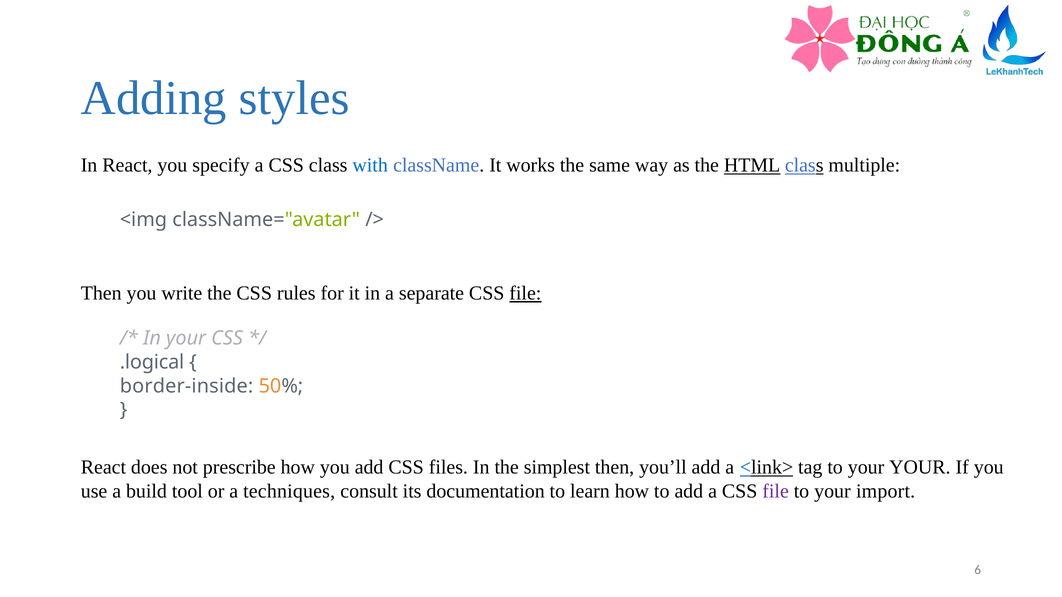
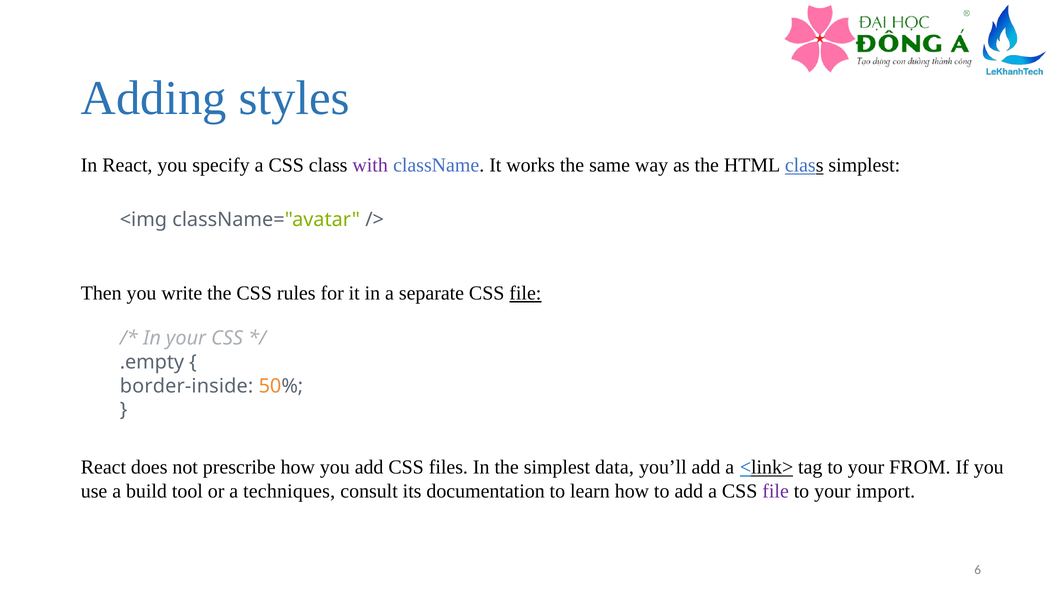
with colour: blue -> purple
HTML underline: present -> none
class multiple: multiple -> simplest
.logical: .logical -> .empty
simplest then: then -> data
your YOUR: YOUR -> FROM
